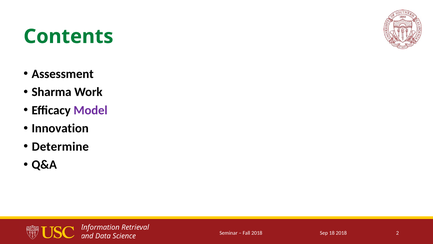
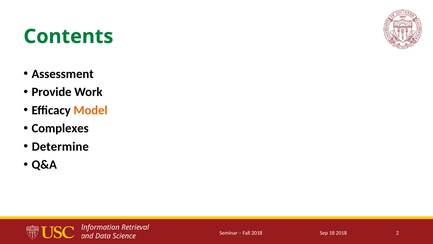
Sharma: Sharma -> Provide
Model colour: purple -> orange
Innovation: Innovation -> Complexes
